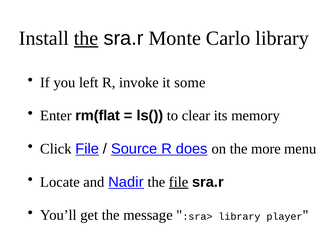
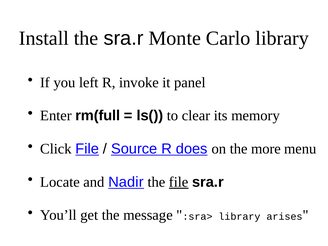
the at (86, 38) underline: present -> none
some: some -> panel
rm(flat: rm(flat -> rm(full
player: player -> arises
